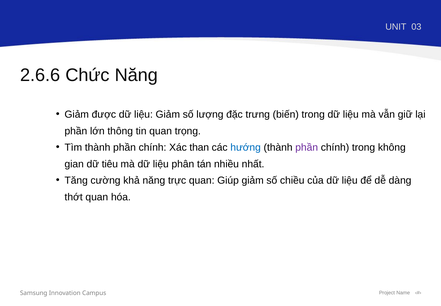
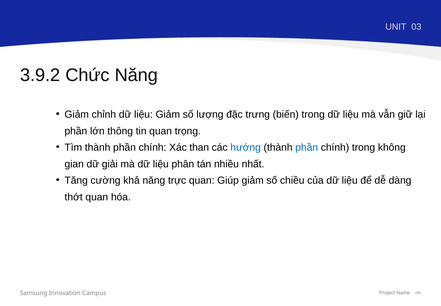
2.6.6: 2.6.6 -> 3.9.2
được: được -> chỉnh
phần at (307, 147) colour: purple -> blue
tiêu: tiêu -> giải
